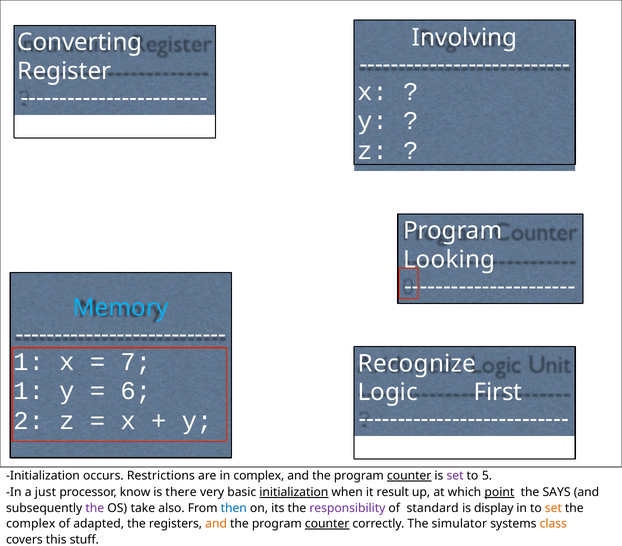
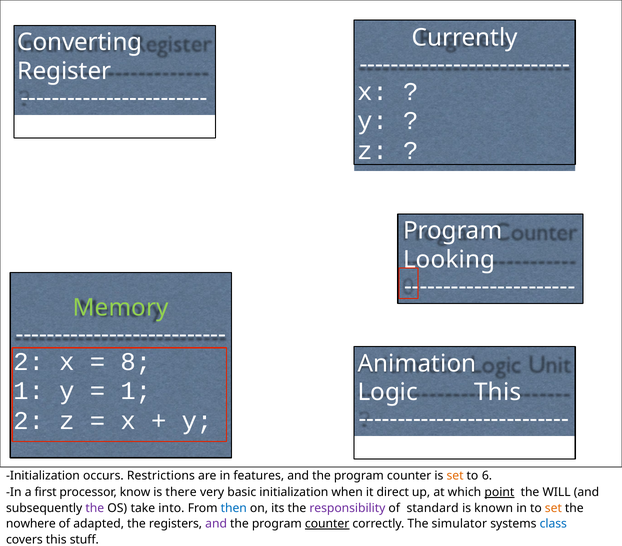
Involving: Involving -> Currently
Memory colour: light blue -> light green
1 at (29, 361): 1 -> 2
7: 7 -> 8
Recognize: Recognize -> Animation
6 at (136, 391): 6 -> 1
Logic First: First -> This
in complex: complex -> features
counter at (409, 475) underline: present -> none
set at (455, 475) colour: purple -> orange
5: 5 -> 6
just: just -> first
initialization at (294, 492) underline: present -> none
result: result -> direct
SAYS: SAYS -> WILL
also: also -> into
display: display -> known
complex at (31, 523): complex -> nowhere
and at (216, 523) colour: orange -> purple
class colour: orange -> blue
